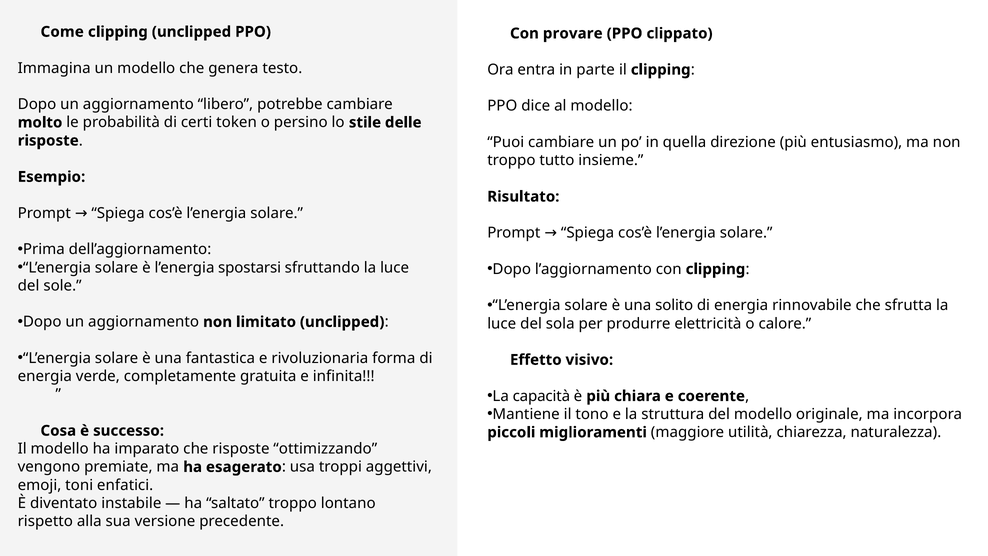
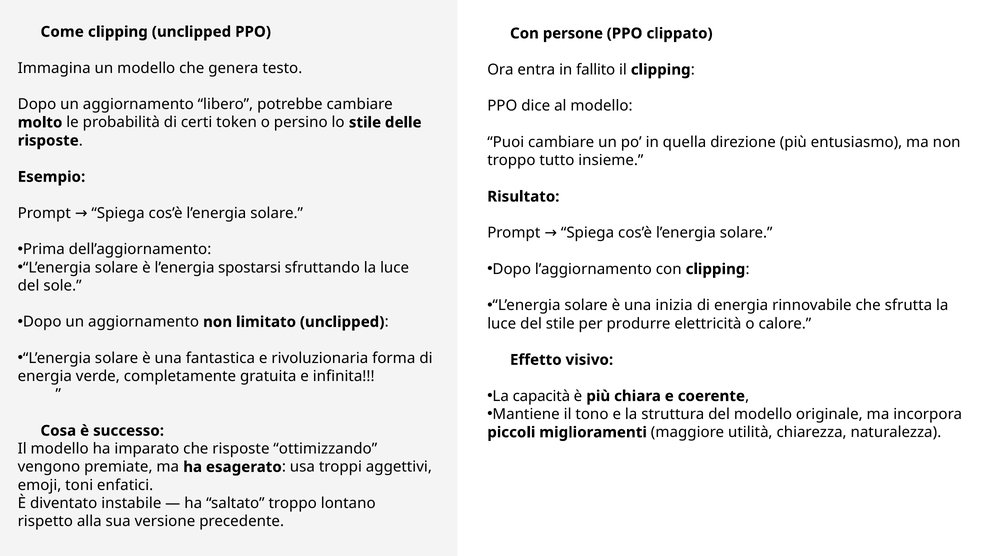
provare: provare -> persone
parte: parte -> fallito
solito: solito -> inizia
del sola: sola -> stile
